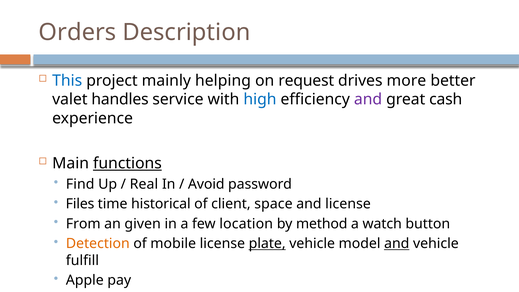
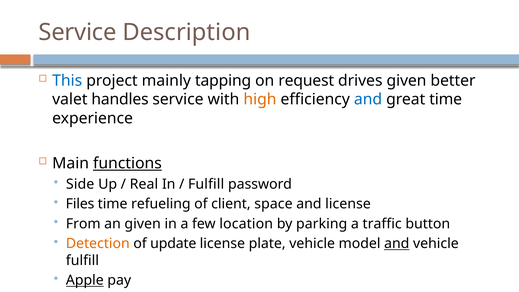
Orders at (77, 32): Orders -> Service
helping: helping -> tapping
drives more: more -> given
high colour: blue -> orange
and at (368, 99) colour: purple -> blue
great cash: cash -> time
Find: Find -> Side
Avoid at (206, 184): Avoid -> Fulfill
time historical: historical -> refueling
method: method -> parking
watch: watch -> traffic
mobile: mobile -> update
plate underline: present -> none
Apple underline: none -> present
